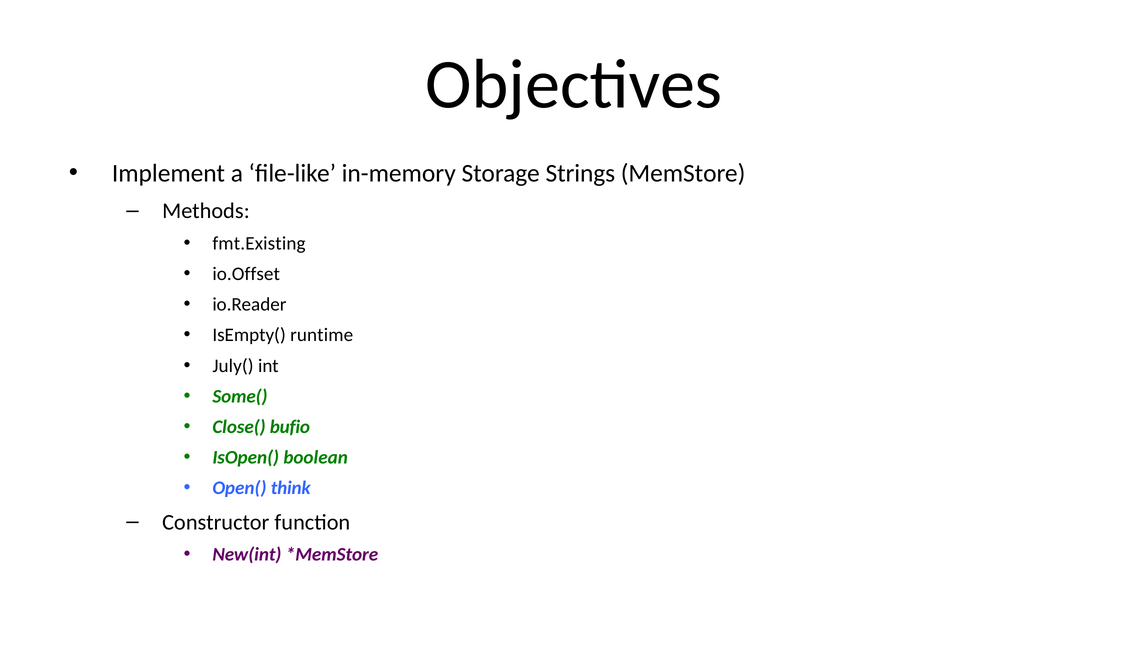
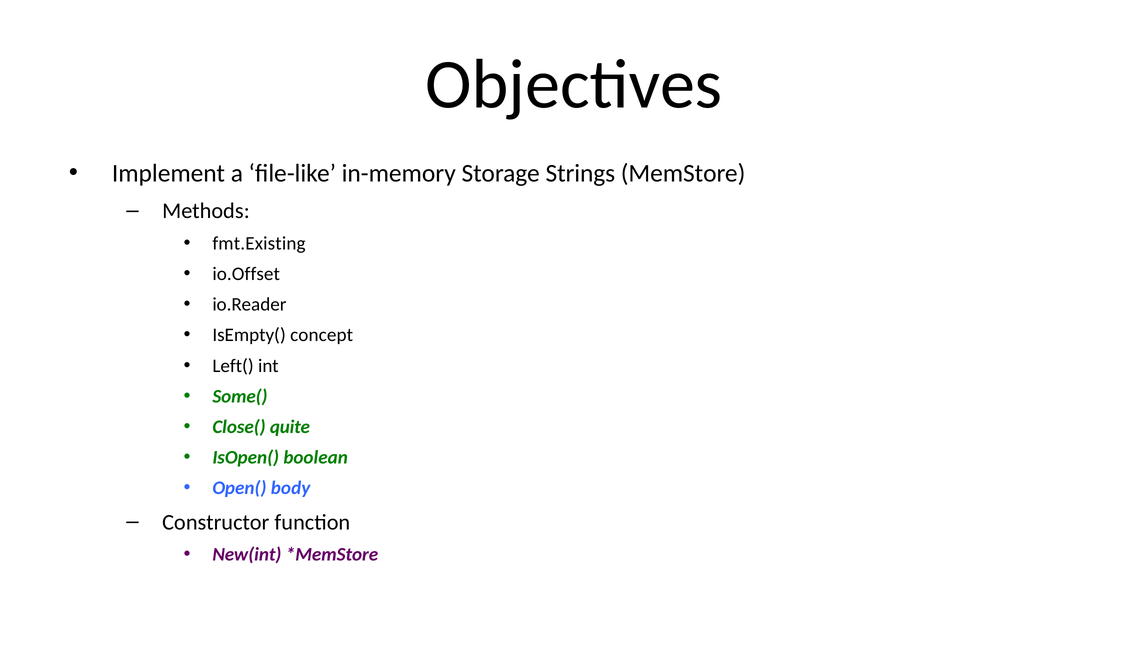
runtime: runtime -> concept
July(: July( -> Left(
bufio: bufio -> quite
think: think -> body
